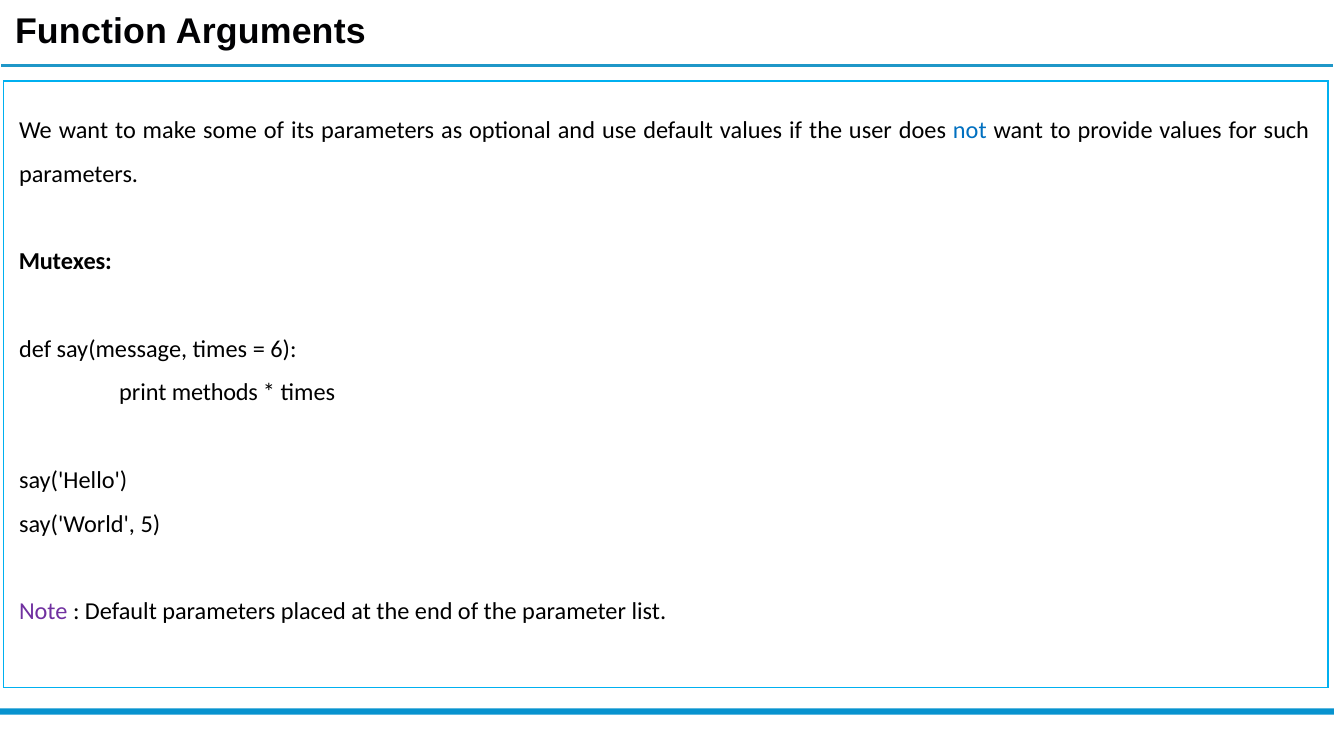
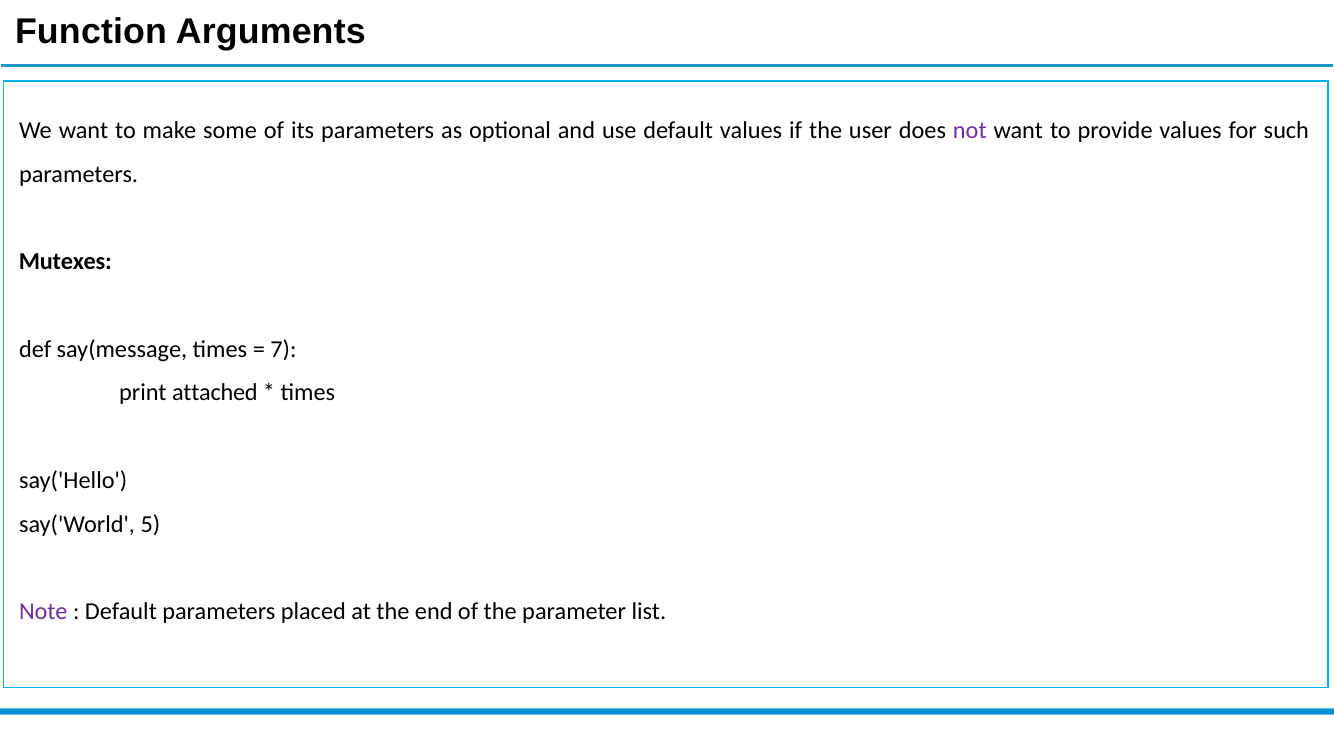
not colour: blue -> purple
6: 6 -> 7
methods: methods -> attached
